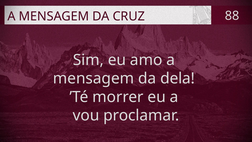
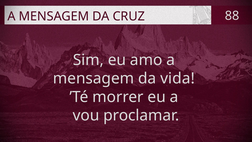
dela: dela -> vida
